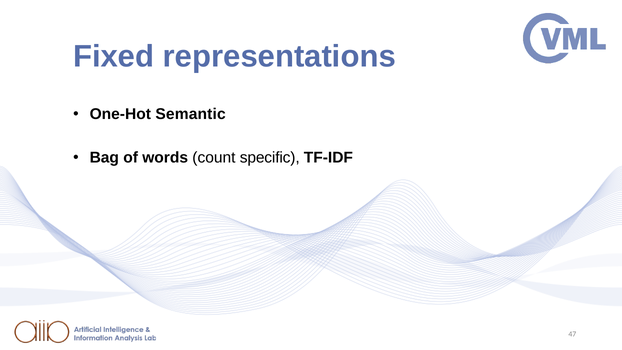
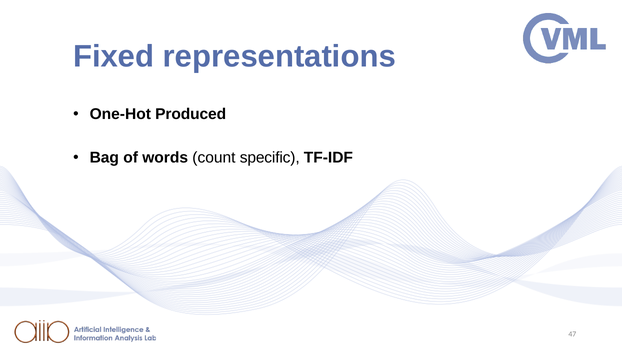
Semantic: Semantic -> Produced
